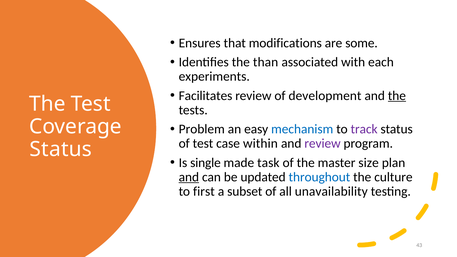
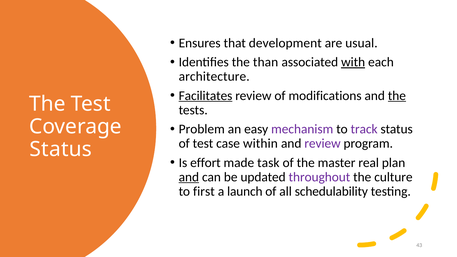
modifications: modifications -> development
some: some -> usual
with underline: none -> present
experiments: experiments -> architecture
Facilitates underline: none -> present
development: development -> modifications
mechanism colour: blue -> purple
single: single -> effort
size: size -> real
throughout colour: blue -> purple
subset: subset -> launch
unavailability: unavailability -> schedulability
